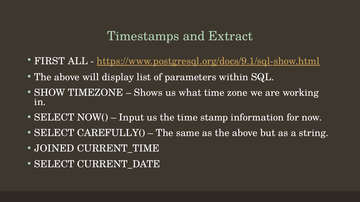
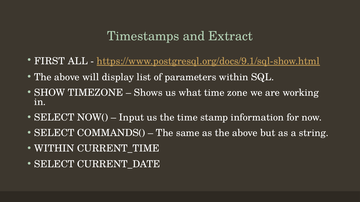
CAREFULLY(: CAREFULLY( -> COMMANDS(
JOINED at (54, 149): JOINED -> WITHIN
